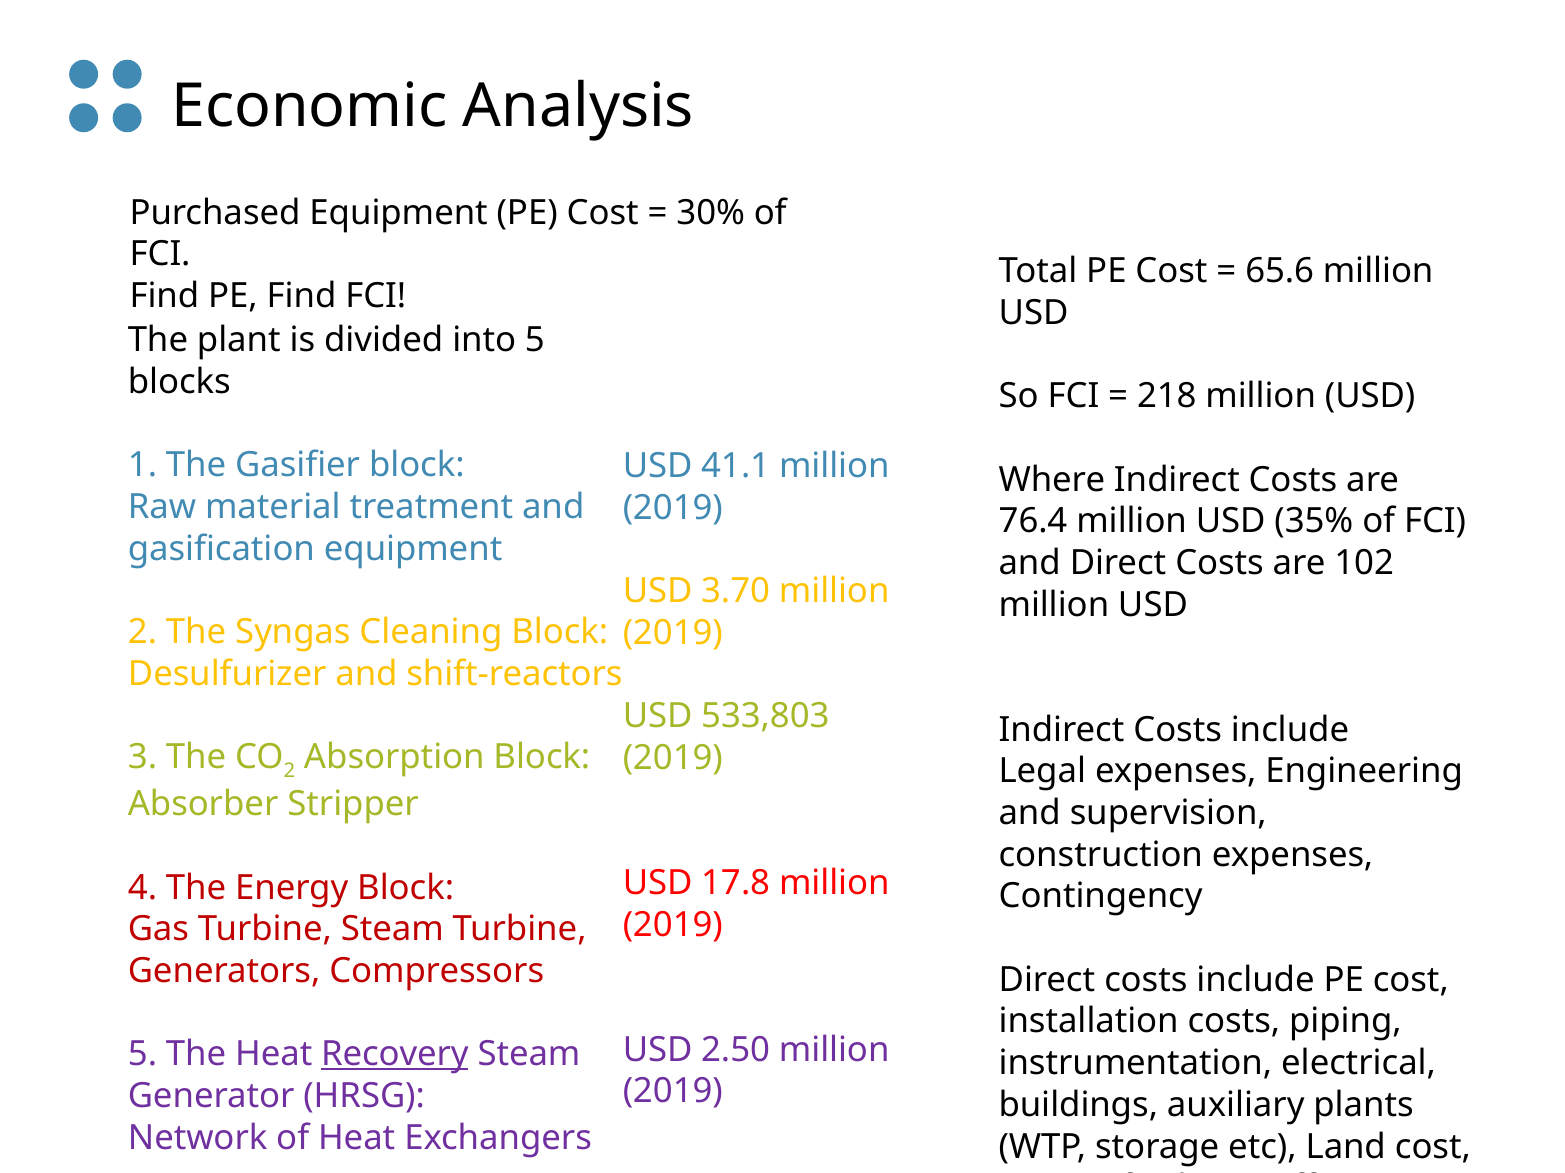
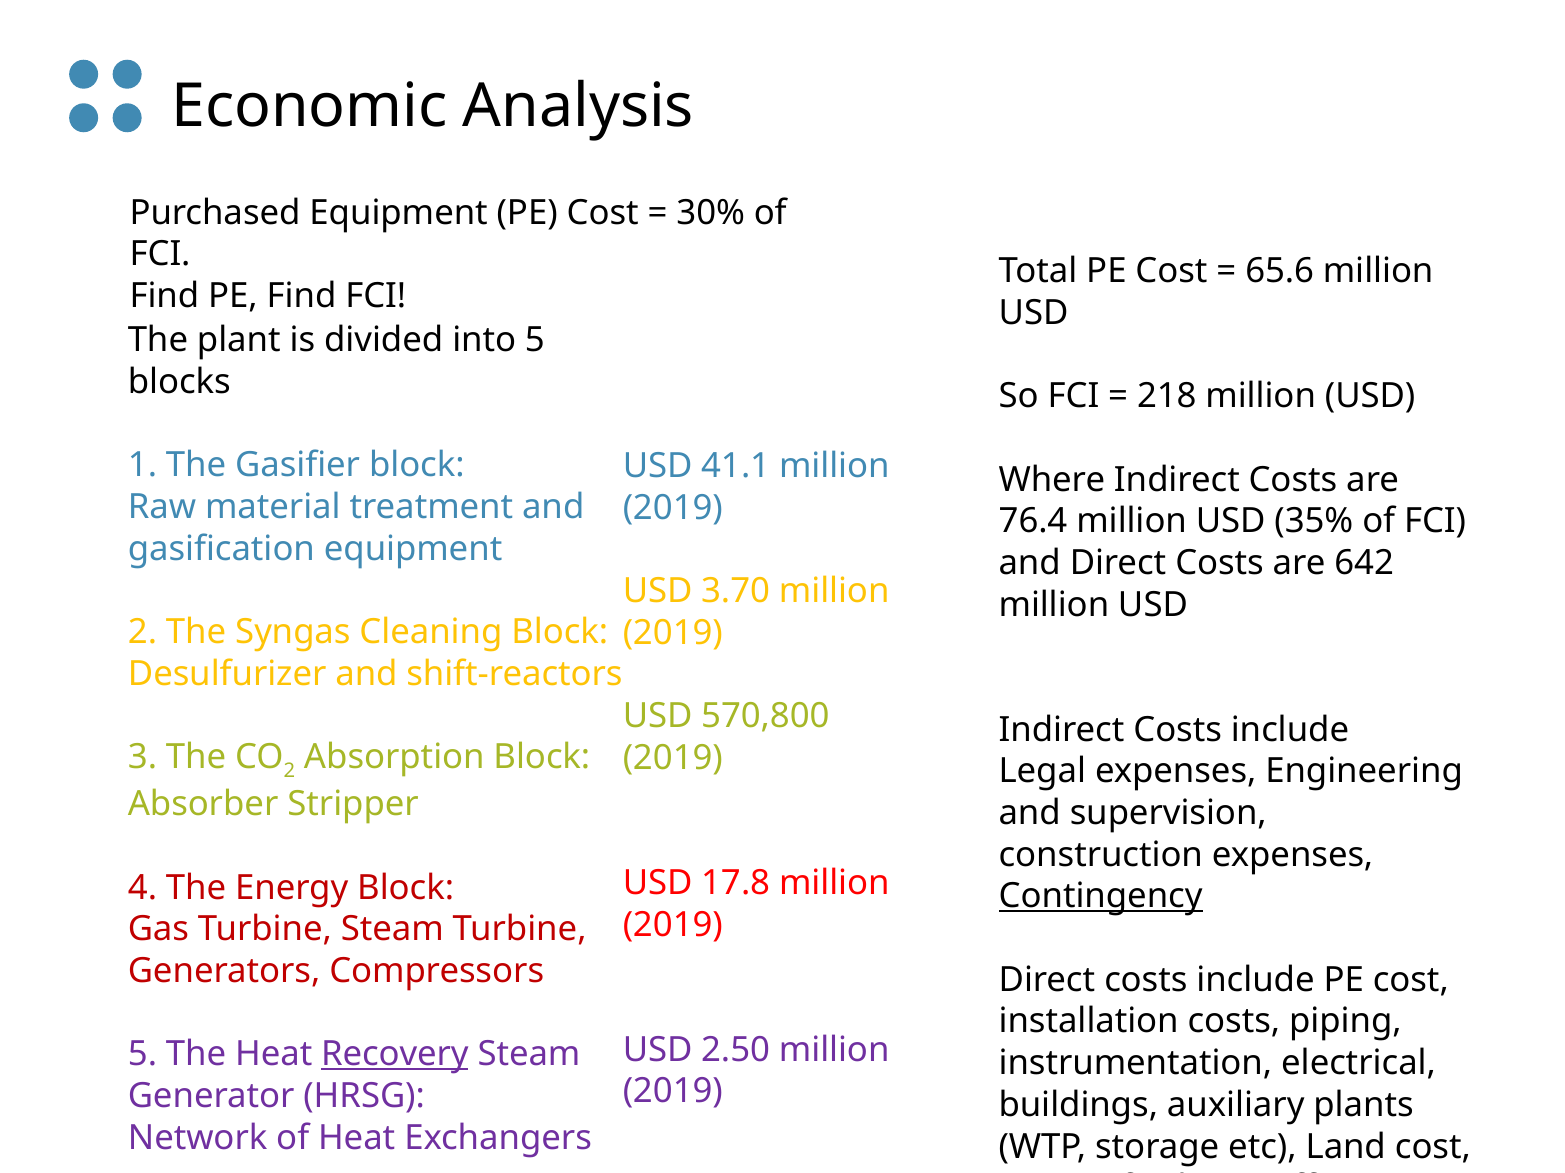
102: 102 -> 642
533,803: 533,803 -> 570,800
Contingency underline: none -> present
